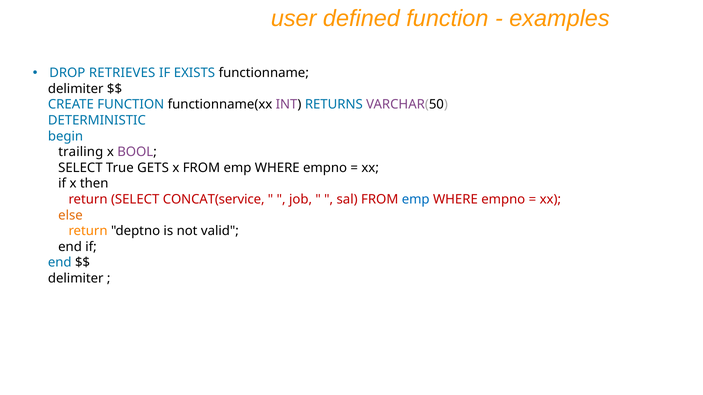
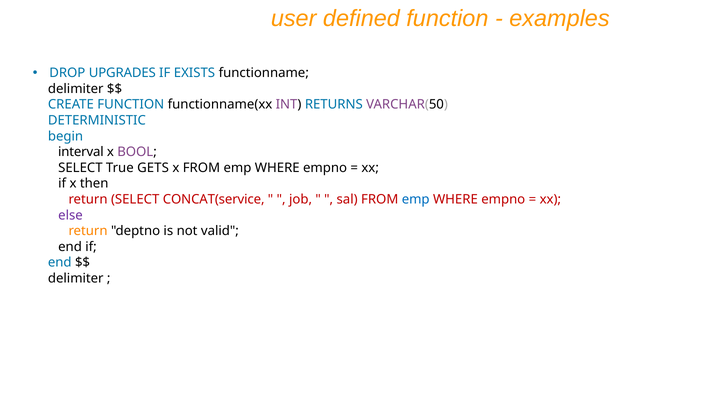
RETRIEVES: RETRIEVES -> UPGRADES
trailing: trailing -> interval
else colour: orange -> purple
